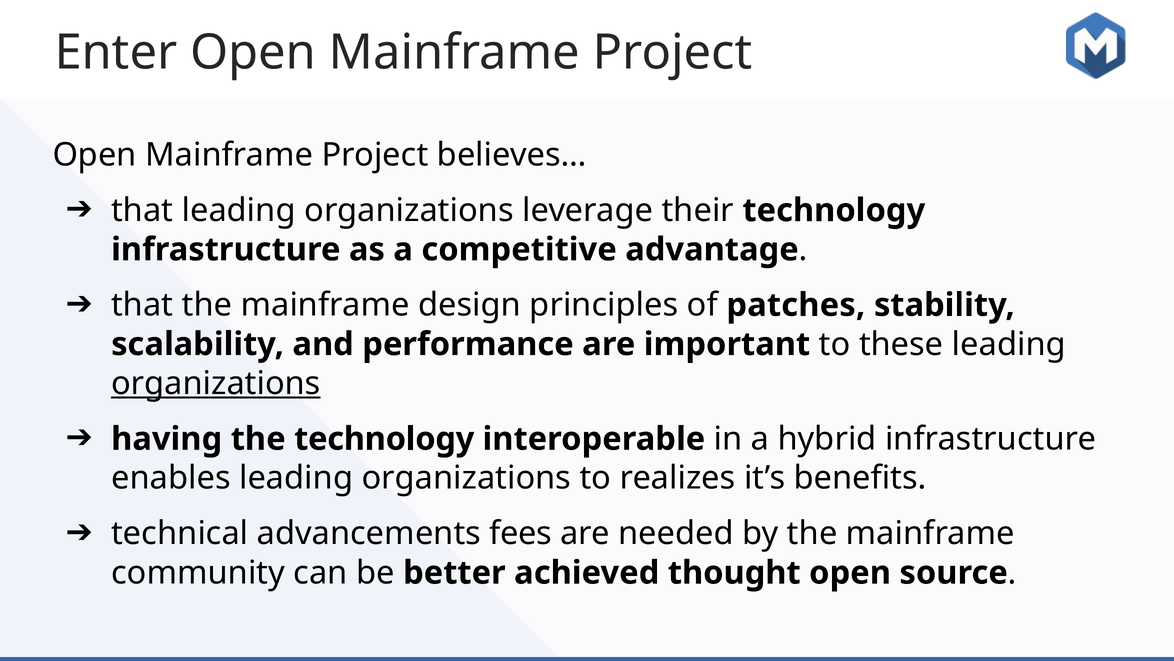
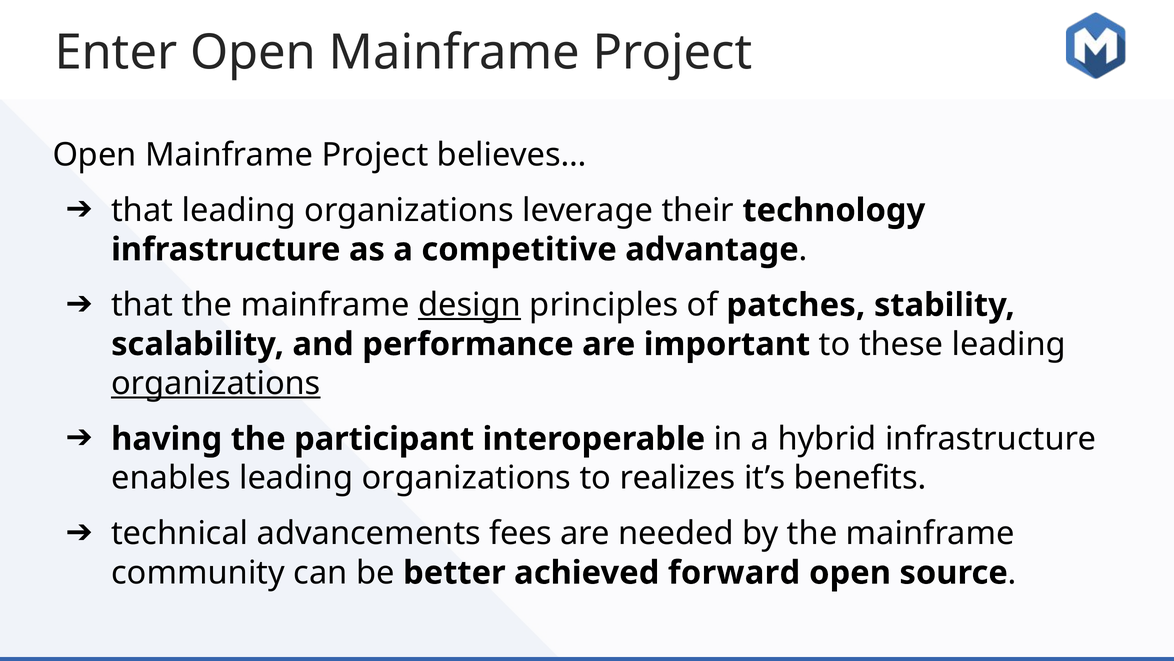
design underline: none -> present
the technology: technology -> participant
thought: thought -> forward
